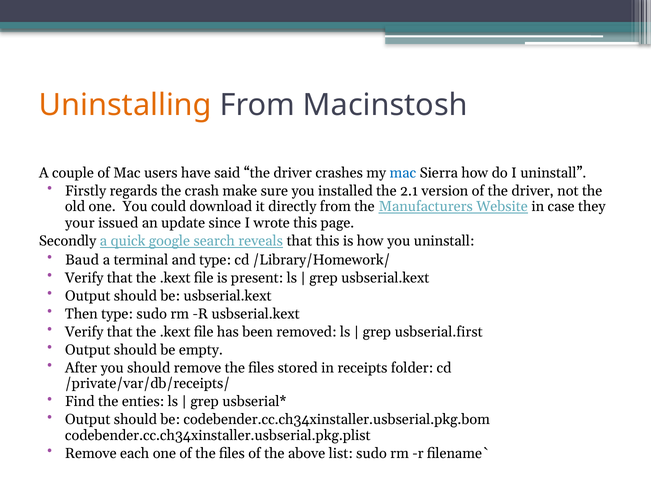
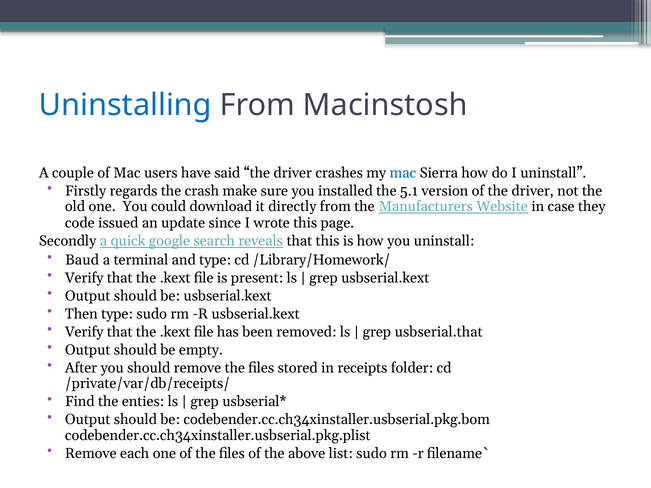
Uninstalling colour: orange -> blue
2.1: 2.1 -> 5.1
your: your -> code
usbserial.first: usbserial.first -> usbserial.that
